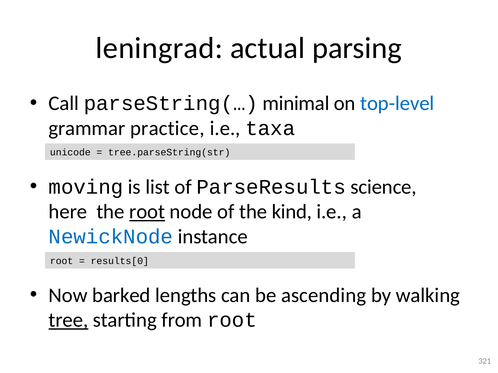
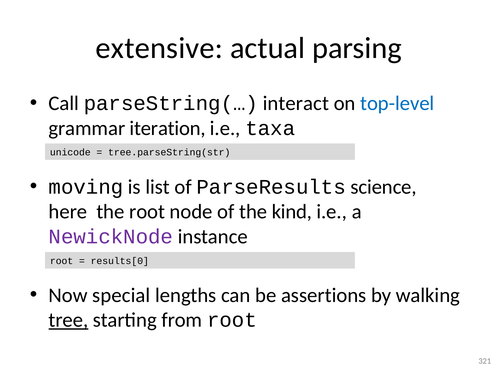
leningrad: leningrad -> extensive
minimal: minimal -> interact
practice: practice -> iteration
root at (147, 212) underline: present -> none
NewickNode colour: blue -> purple
barked: barked -> special
ascending: ascending -> assertions
